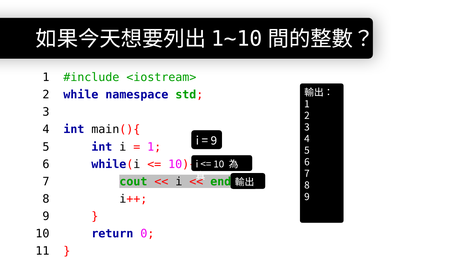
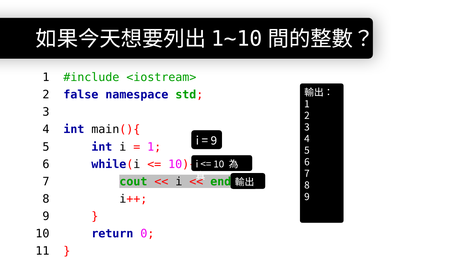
while: while -> false
